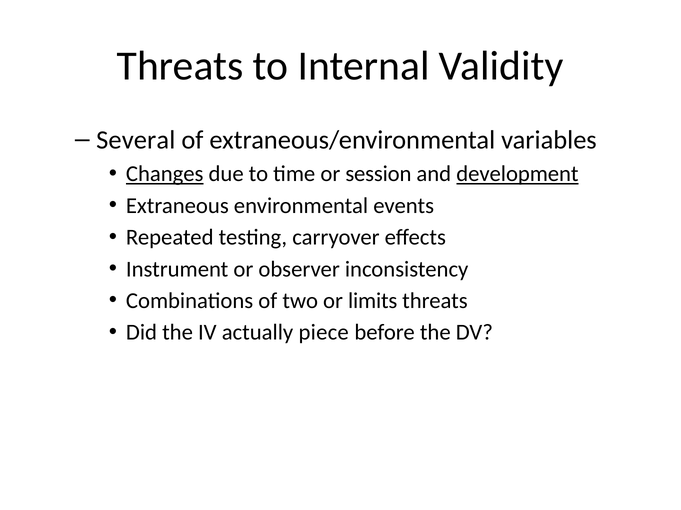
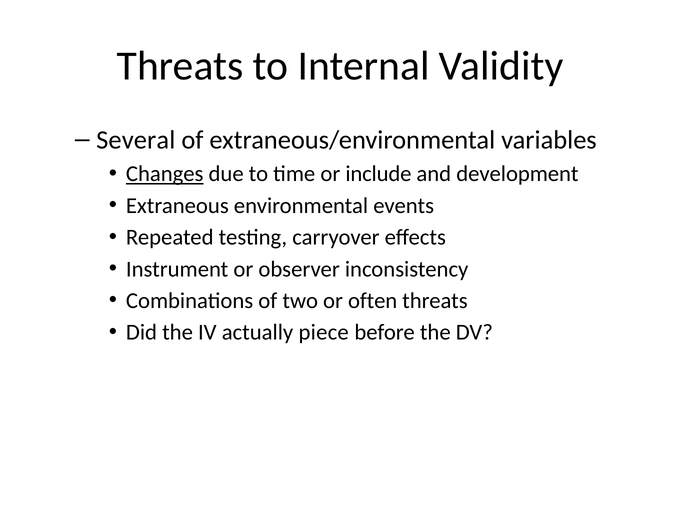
session: session -> include
development underline: present -> none
limits: limits -> often
